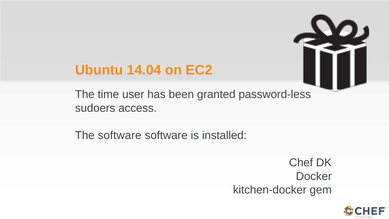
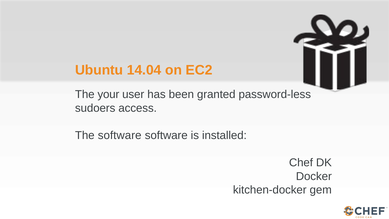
time: time -> your
